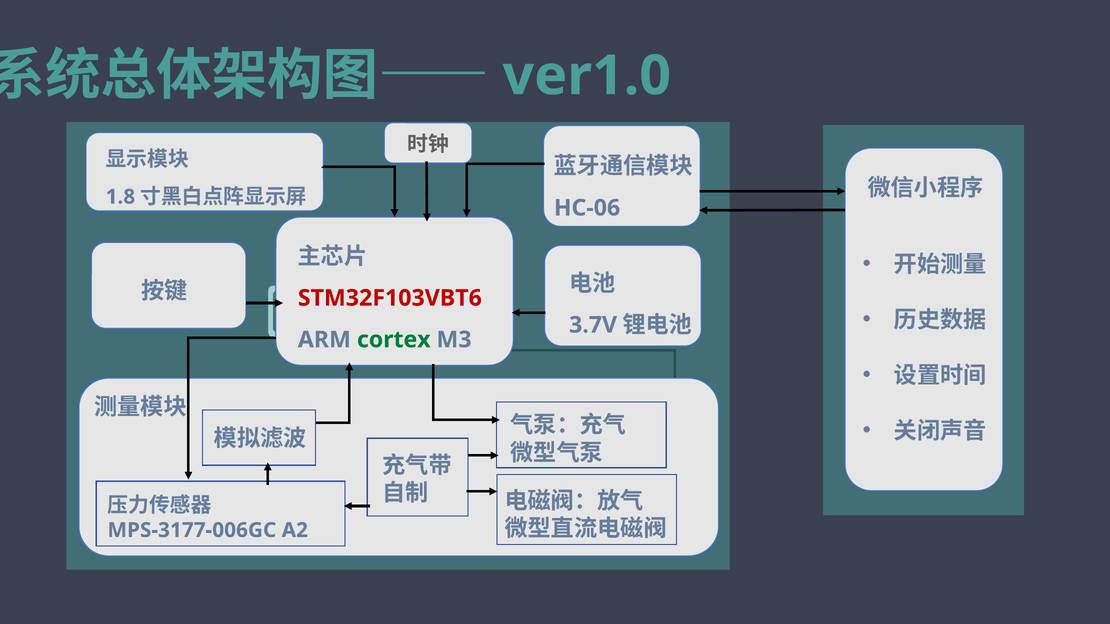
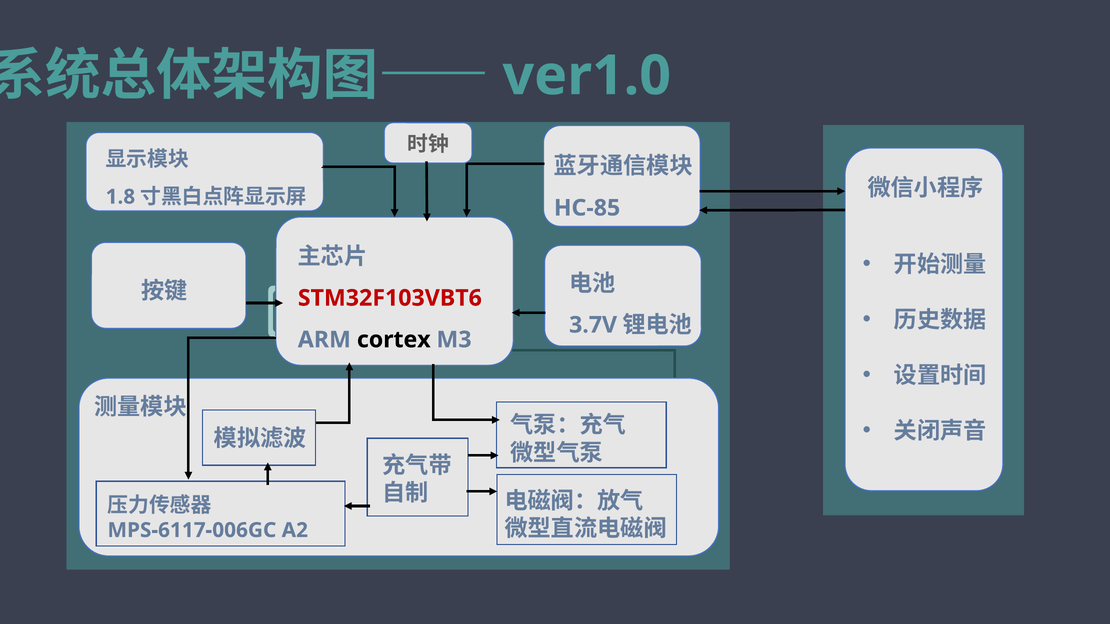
HC-06: HC-06 -> HC-85
cortex colour: green -> black
MPS-3177-006GC: MPS-3177-006GC -> MPS-6117-006GC
